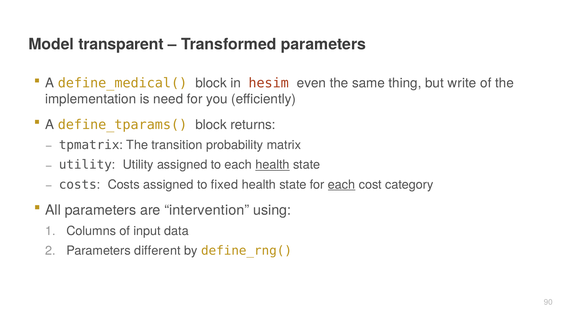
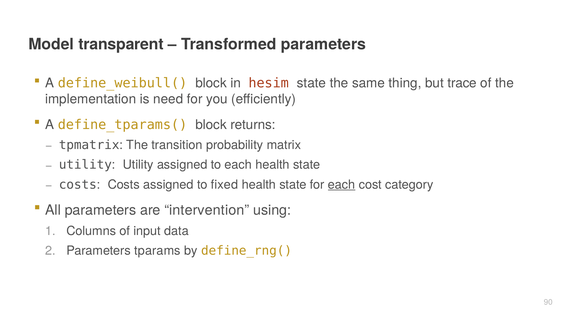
define_medical(: define_medical( -> define_weibull(
hesim even: even -> state
write: write -> trace
health at (273, 165) underline: present -> none
different: different -> tparams
